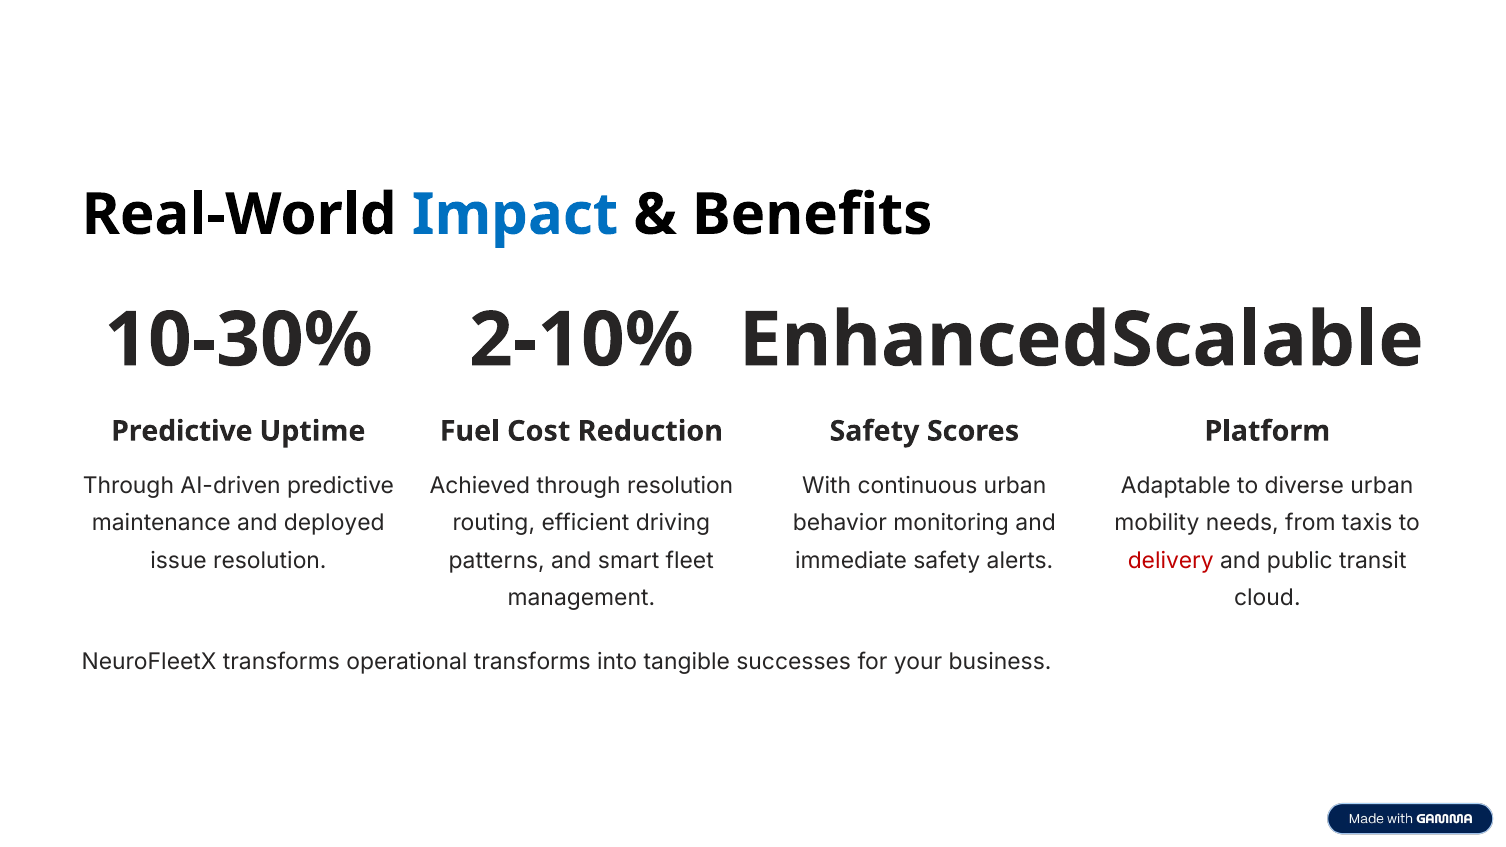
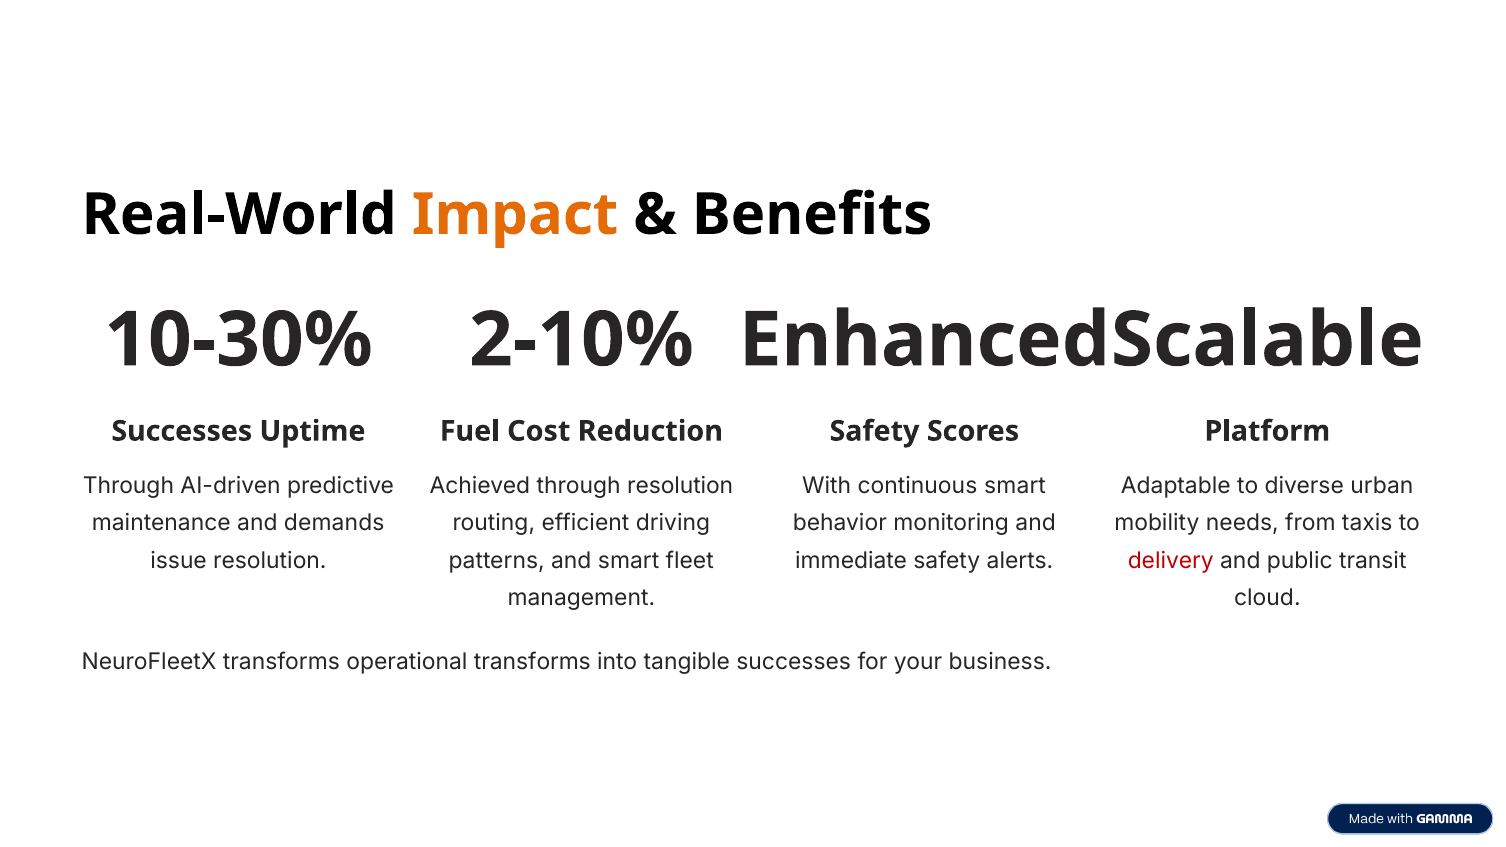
Impact colour: blue -> orange
Predictive at (182, 431): Predictive -> Successes
continuous urban: urban -> smart
deployed: deployed -> demands
